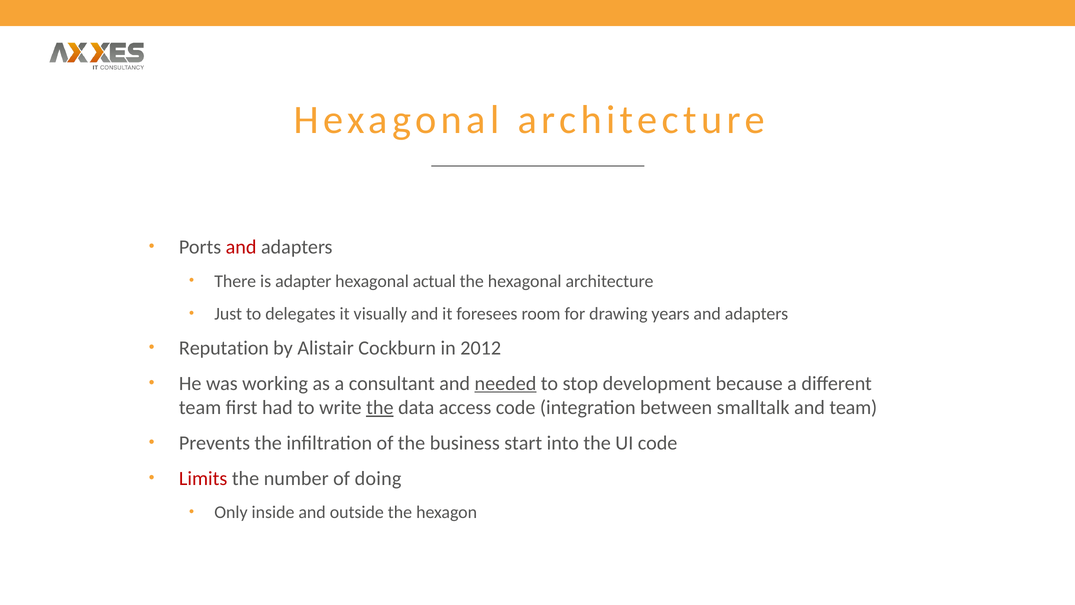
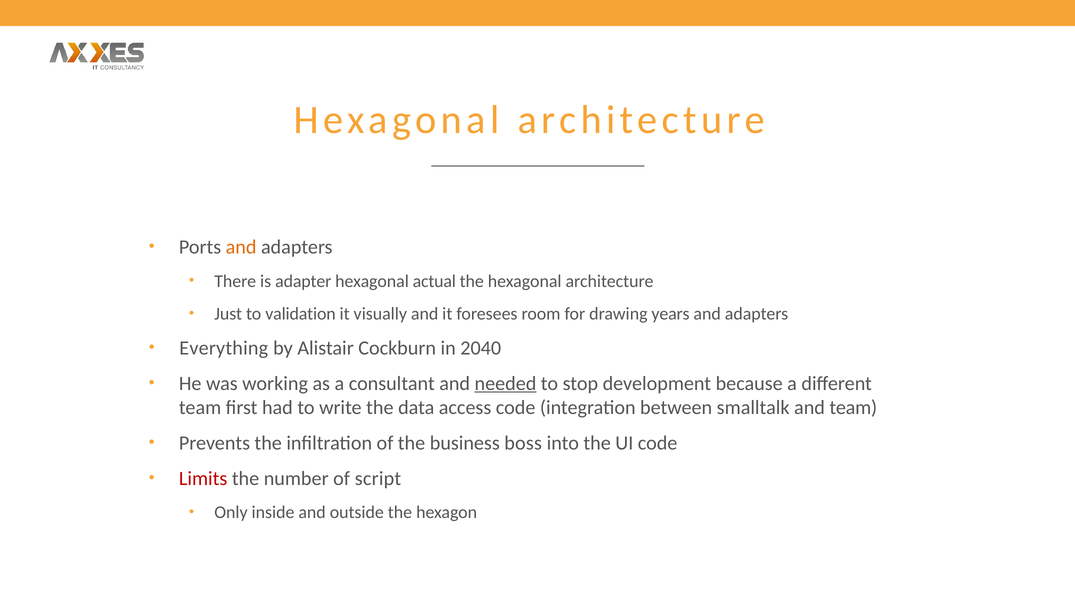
and at (241, 247) colour: red -> orange
delegates: delegates -> validation
Reputation: Reputation -> Everything
2012: 2012 -> 2040
the at (380, 407) underline: present -> none
start: start -> boss
doing: doing -> script
